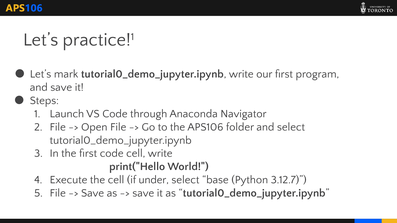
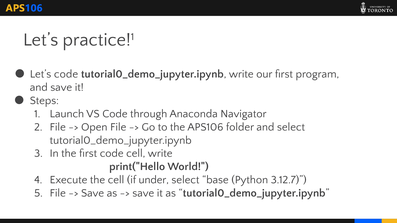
Let’s mark: mark -> code
